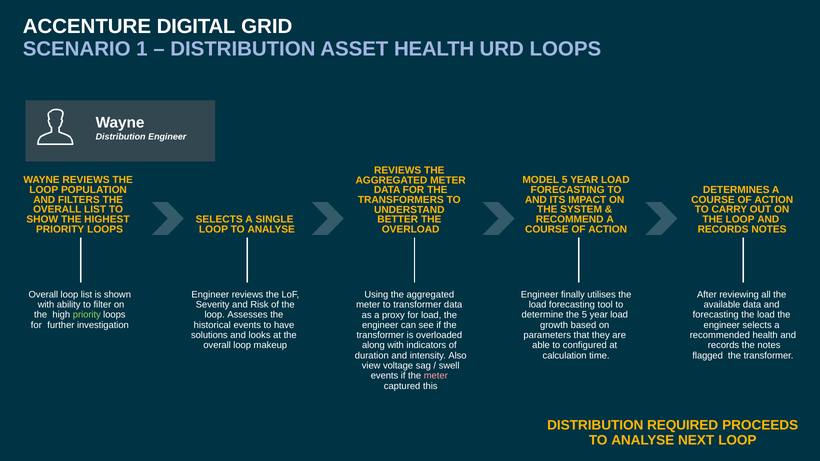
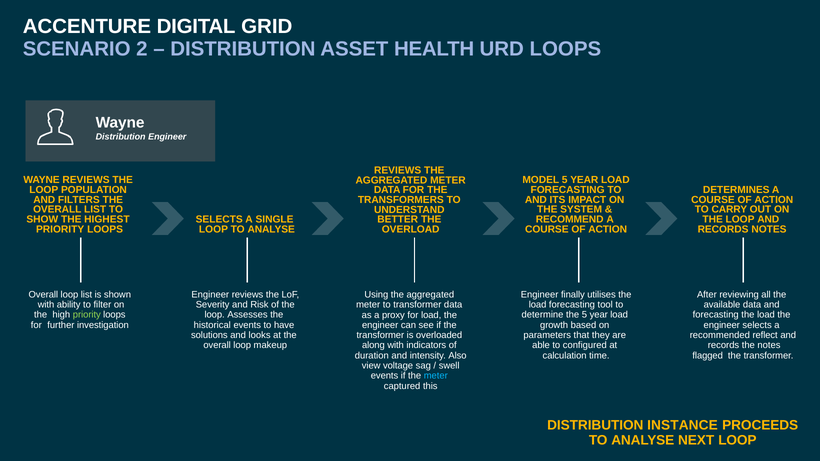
1: 1 -> 2
recommended health: health -> reflect
meter at (436, 376) colour: pink -> light blue
REQUIRED: REQUIRED -> INSTANCE
